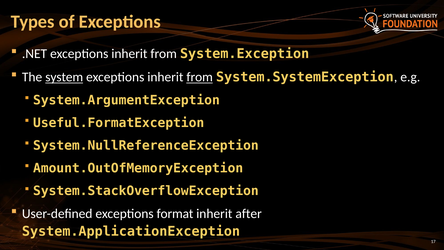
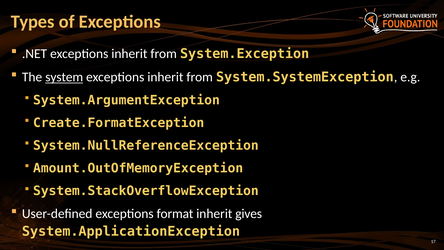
from at (200, 77) underline: present -> none
Useful.FormatException: Useful.FormatException -> Create.FormatException
after: after -> gives
